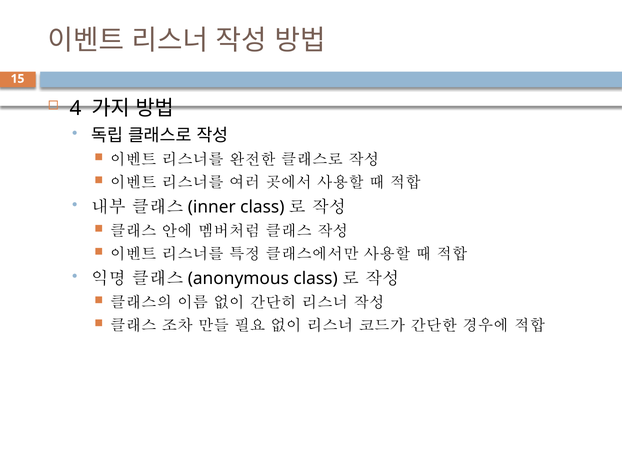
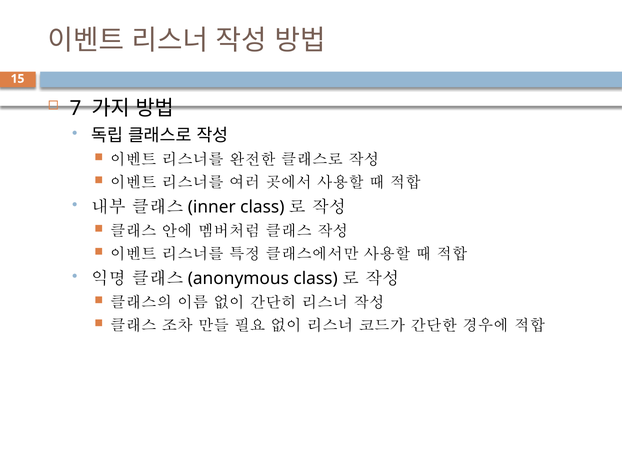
4: 4 -> 7
